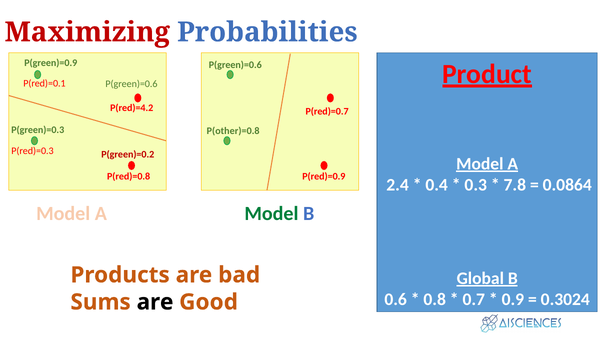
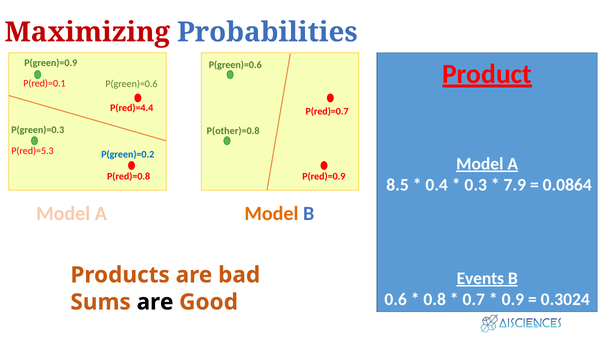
P(red)=4.2: P(red)=4.2 -> P(red)=4.4
P(red)=0.3: P(red)=0.3 -> P(red)=5.3
P(green)=0.2 colour: red -> blue
2.4: 2.4 -> 8.5
7.8: 7.8 -> 7.9
Model at (271, 213) colour: green -> orange
Global: Global -> Events
